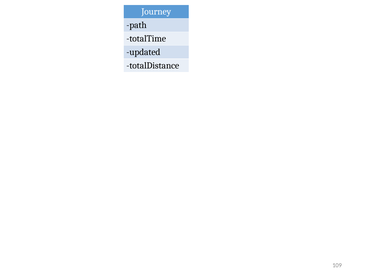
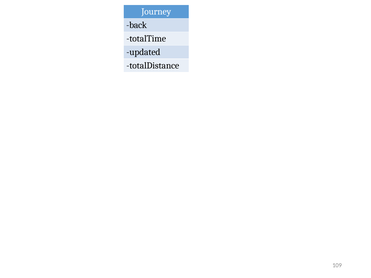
path: path -> back
